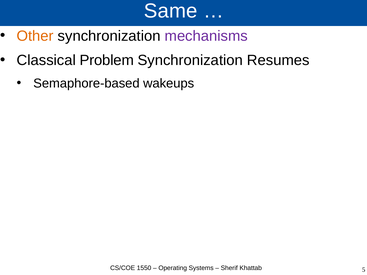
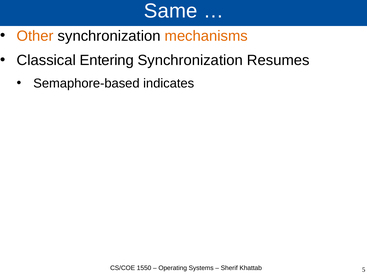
mechanisms colour: purple -> orange
Problem: Problem -> Entering
wakeups: wakeups -> indicates
